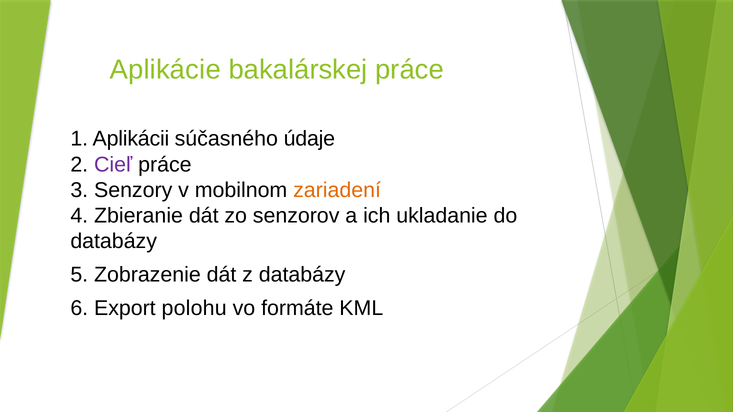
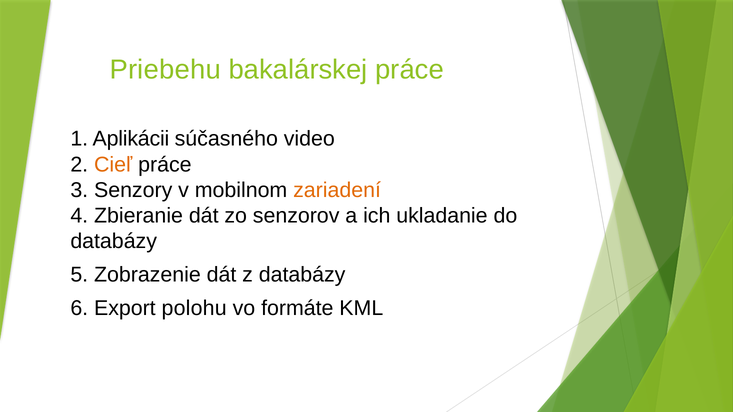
Aplikácie: Aplikácie -> Priebehu
údaje: údaje -> video
Cieľ colour: purple -> orange
